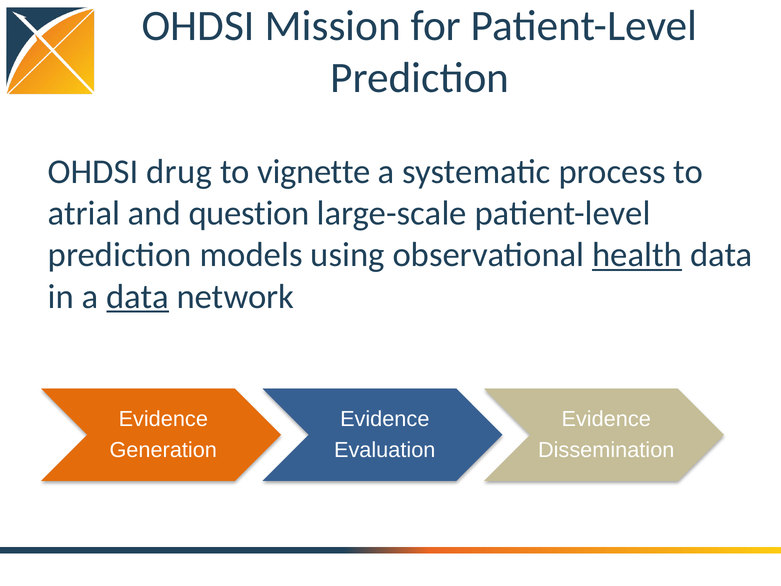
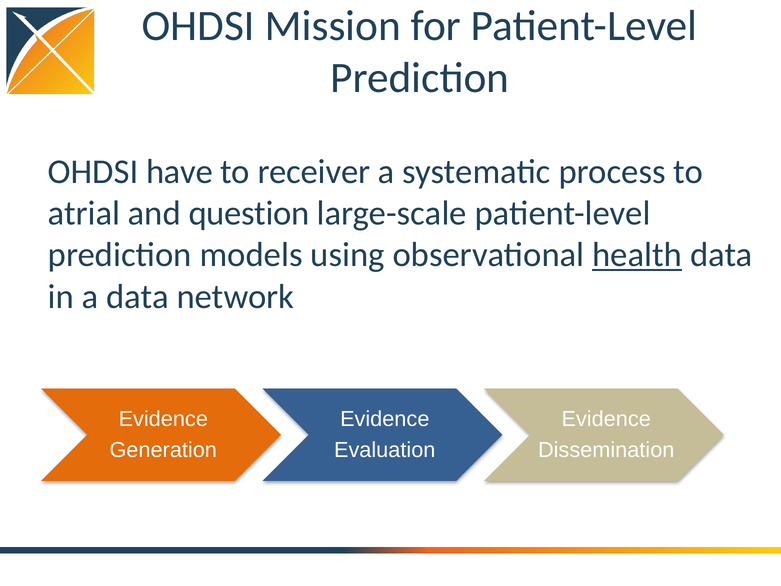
drug: drug -> have
vignette: vignette -> receiver
data at (138, 297) underline: present -> none
